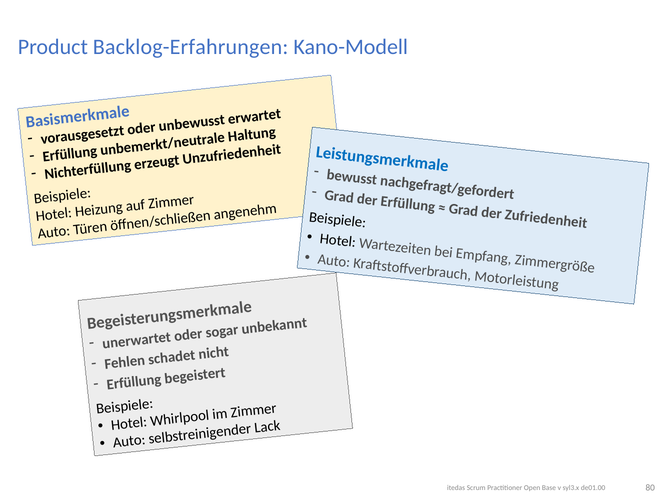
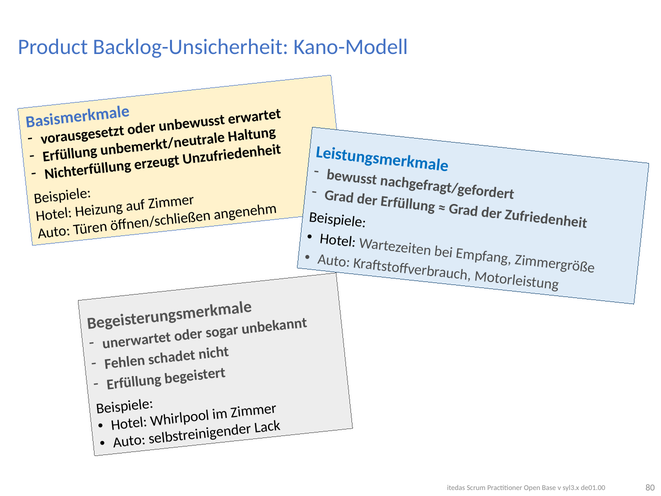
Backlog-Erfahrungen: Backlog-Erfahrungen -> Backlog-Unsicherheit
